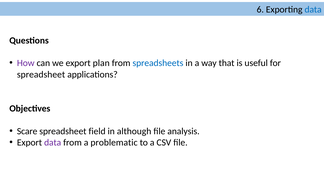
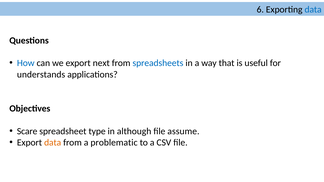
How colour: purple -> blue
plan: plan -> next
spreadsheet at (41, 75): spreadsheet -> understands
field: field -> type
analysis: analysis -> assume
data at (53, 143) colour: purple -> orange
